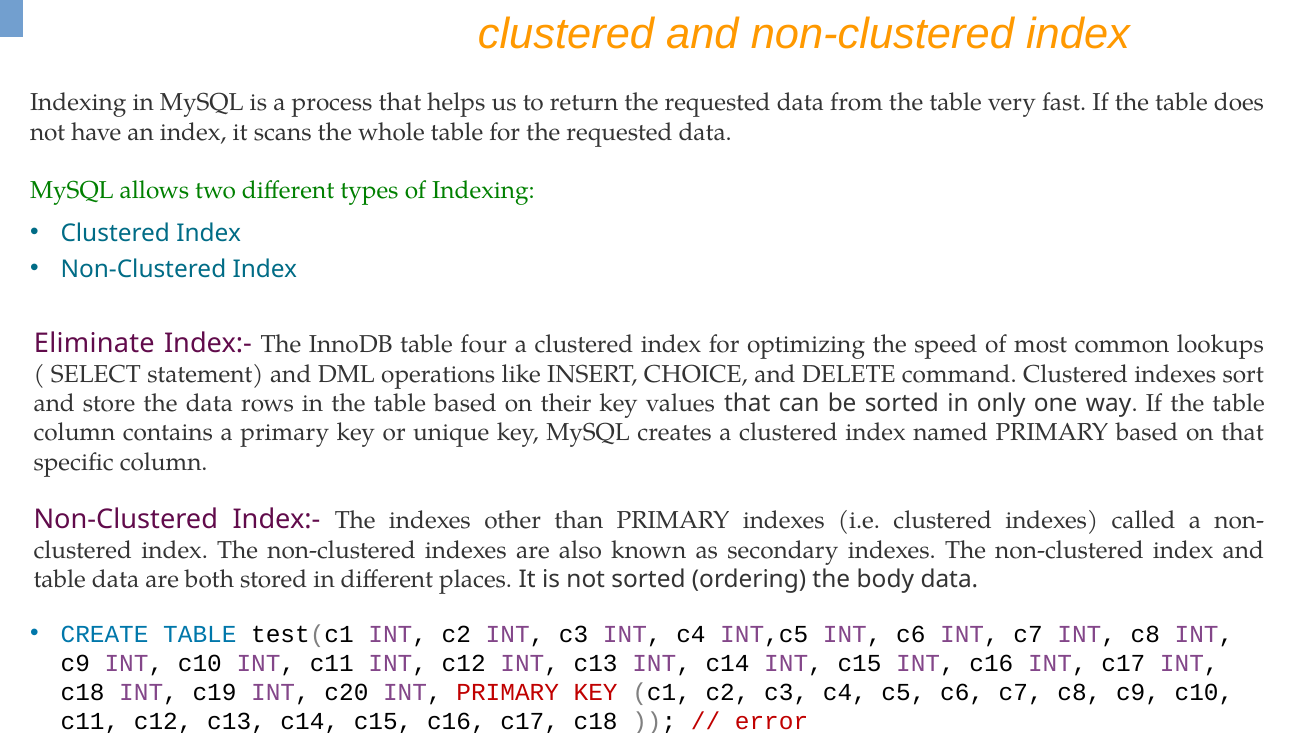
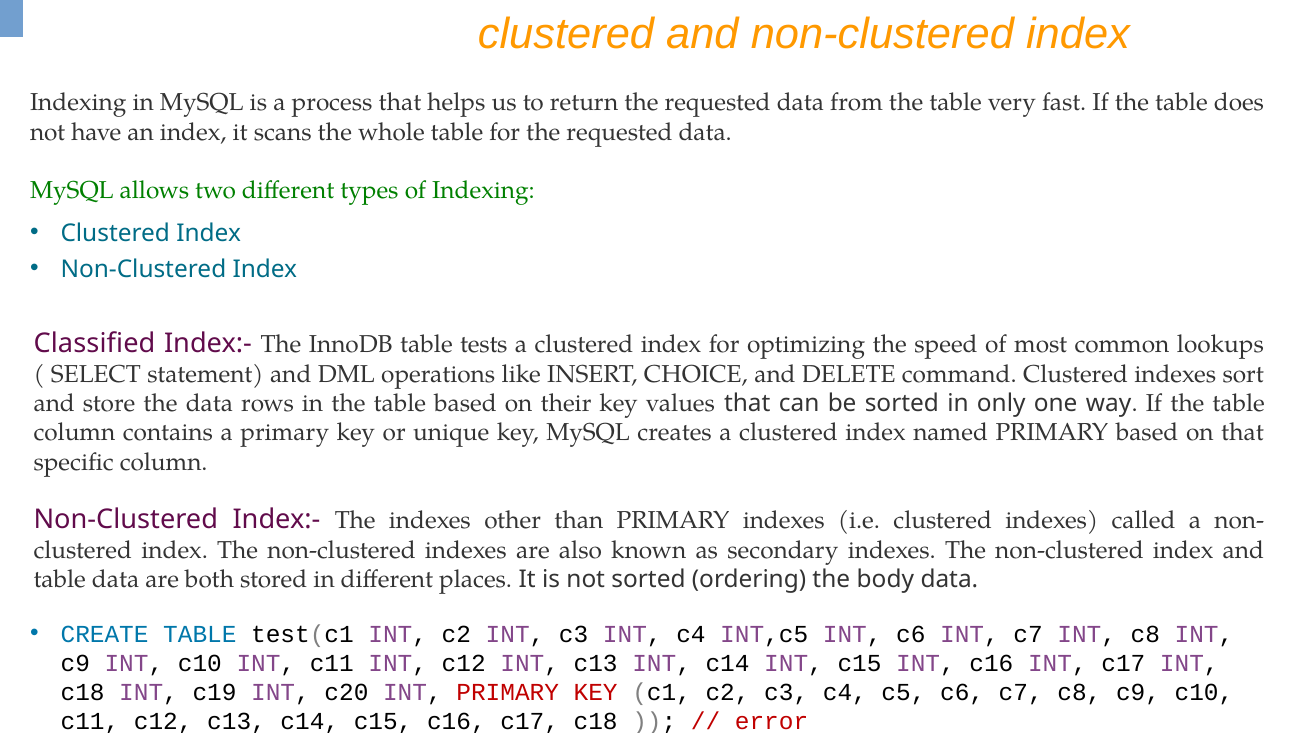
Eliminate: Eliminate -> Classified
four: four -> tests
